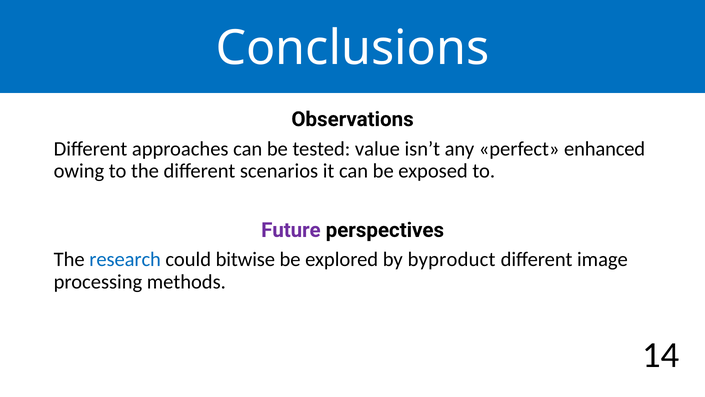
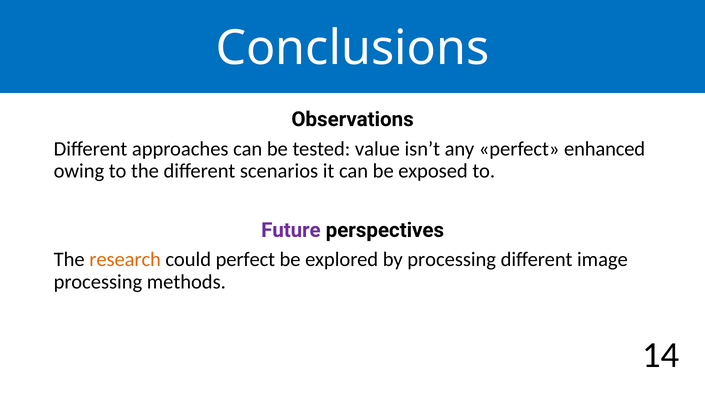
research colour: blue -> orange
could bitwise: bitwise -> perfect
by byproduct: byproduct -> processing
